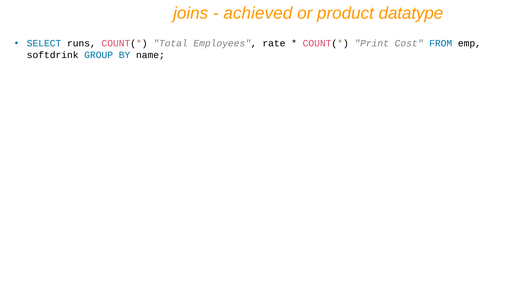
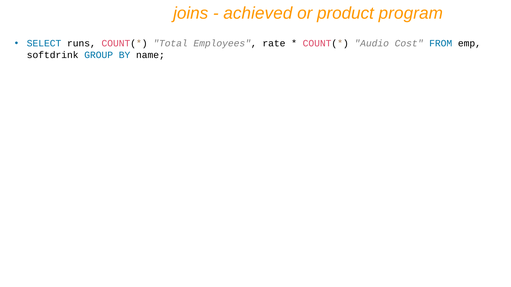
datatype: datatype -> program
Print: Print -> Audio
